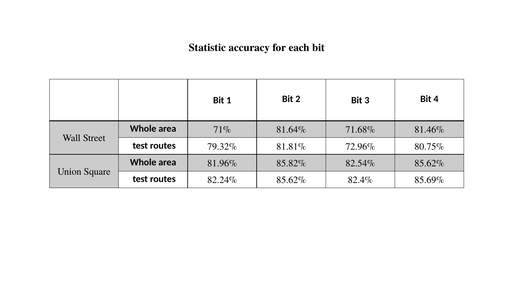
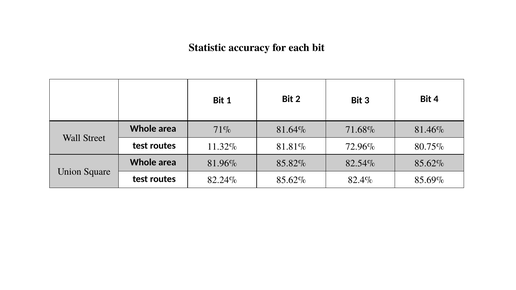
79.32%: 79.32% -> 11.32%
